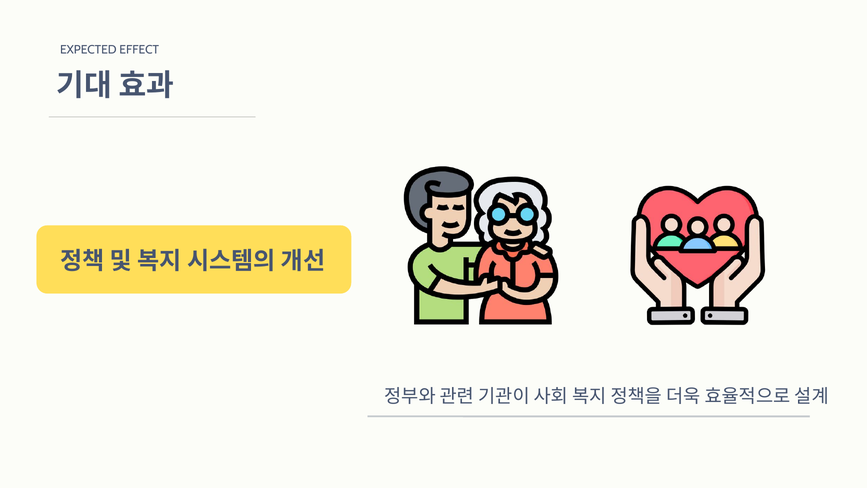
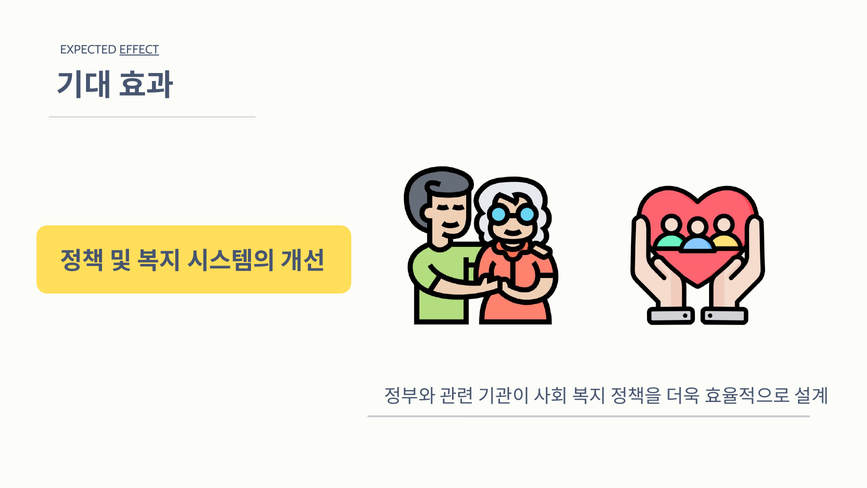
EFFECT underline: none -> present
